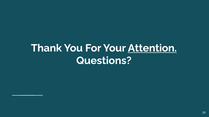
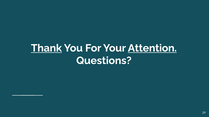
Thank underline: none -> present
